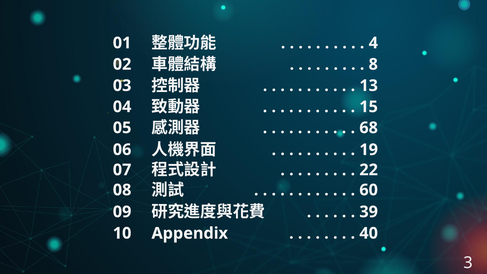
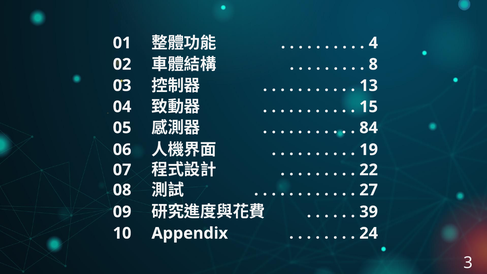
68: 68 -> 84
60: 60 -> 27
40: 40 -> 24
